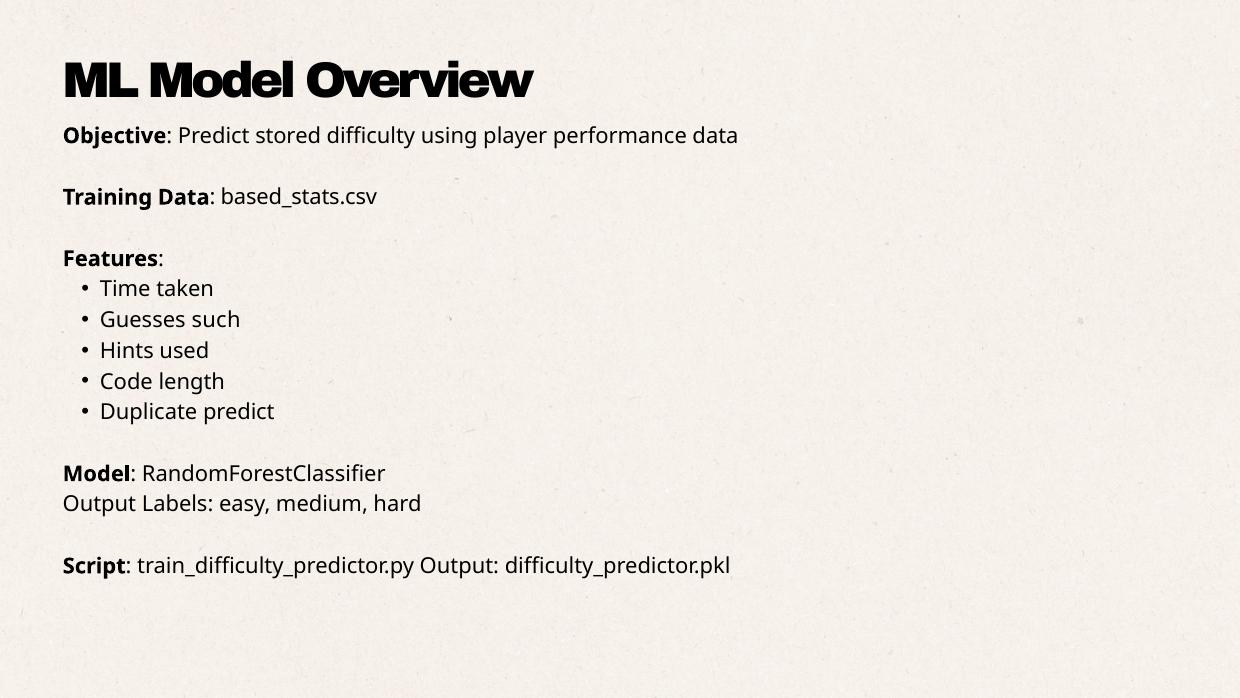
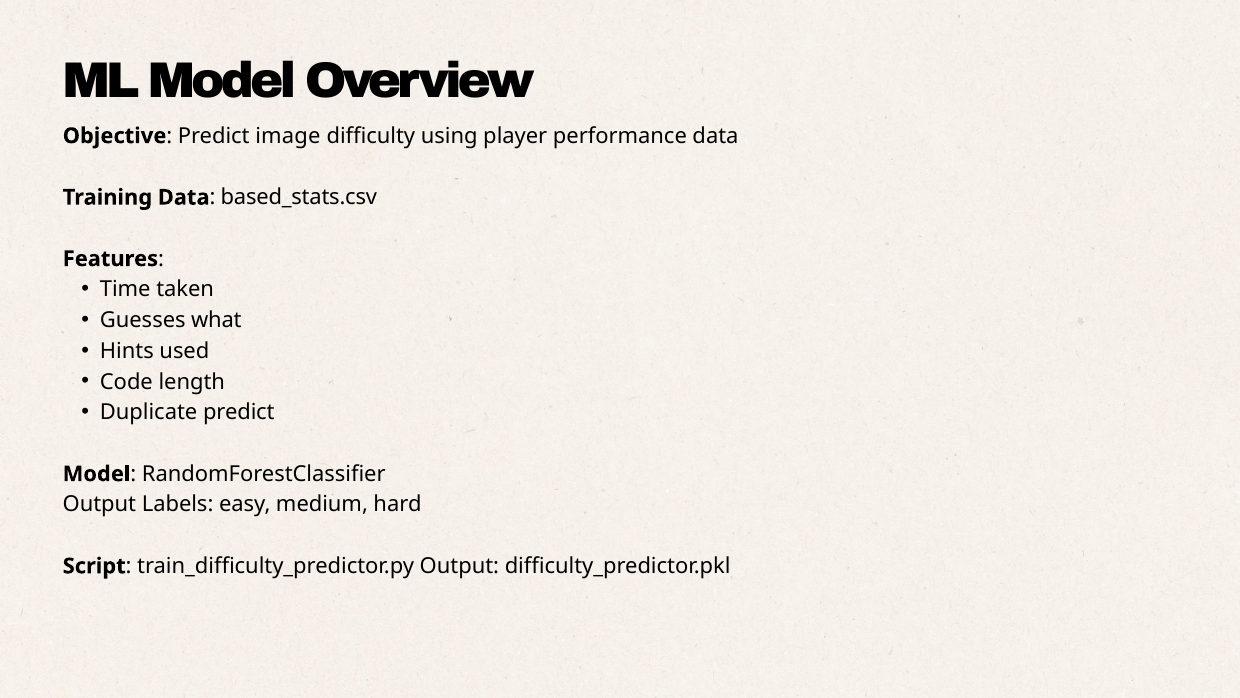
stored: stored -> image
such: such -> what
